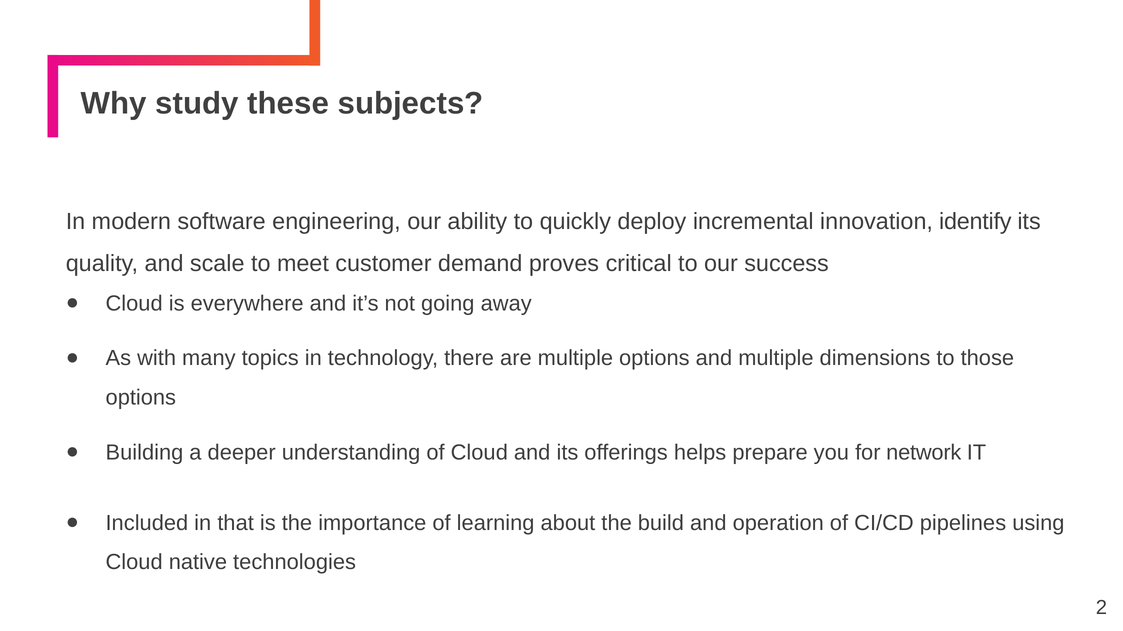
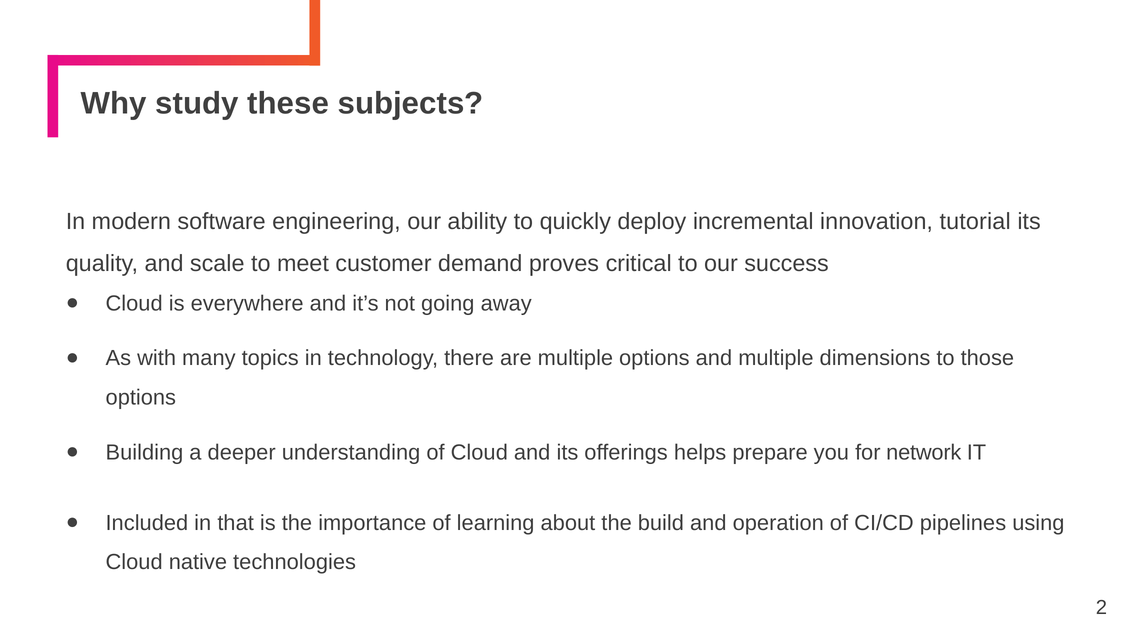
identify: identify -> tutorial
